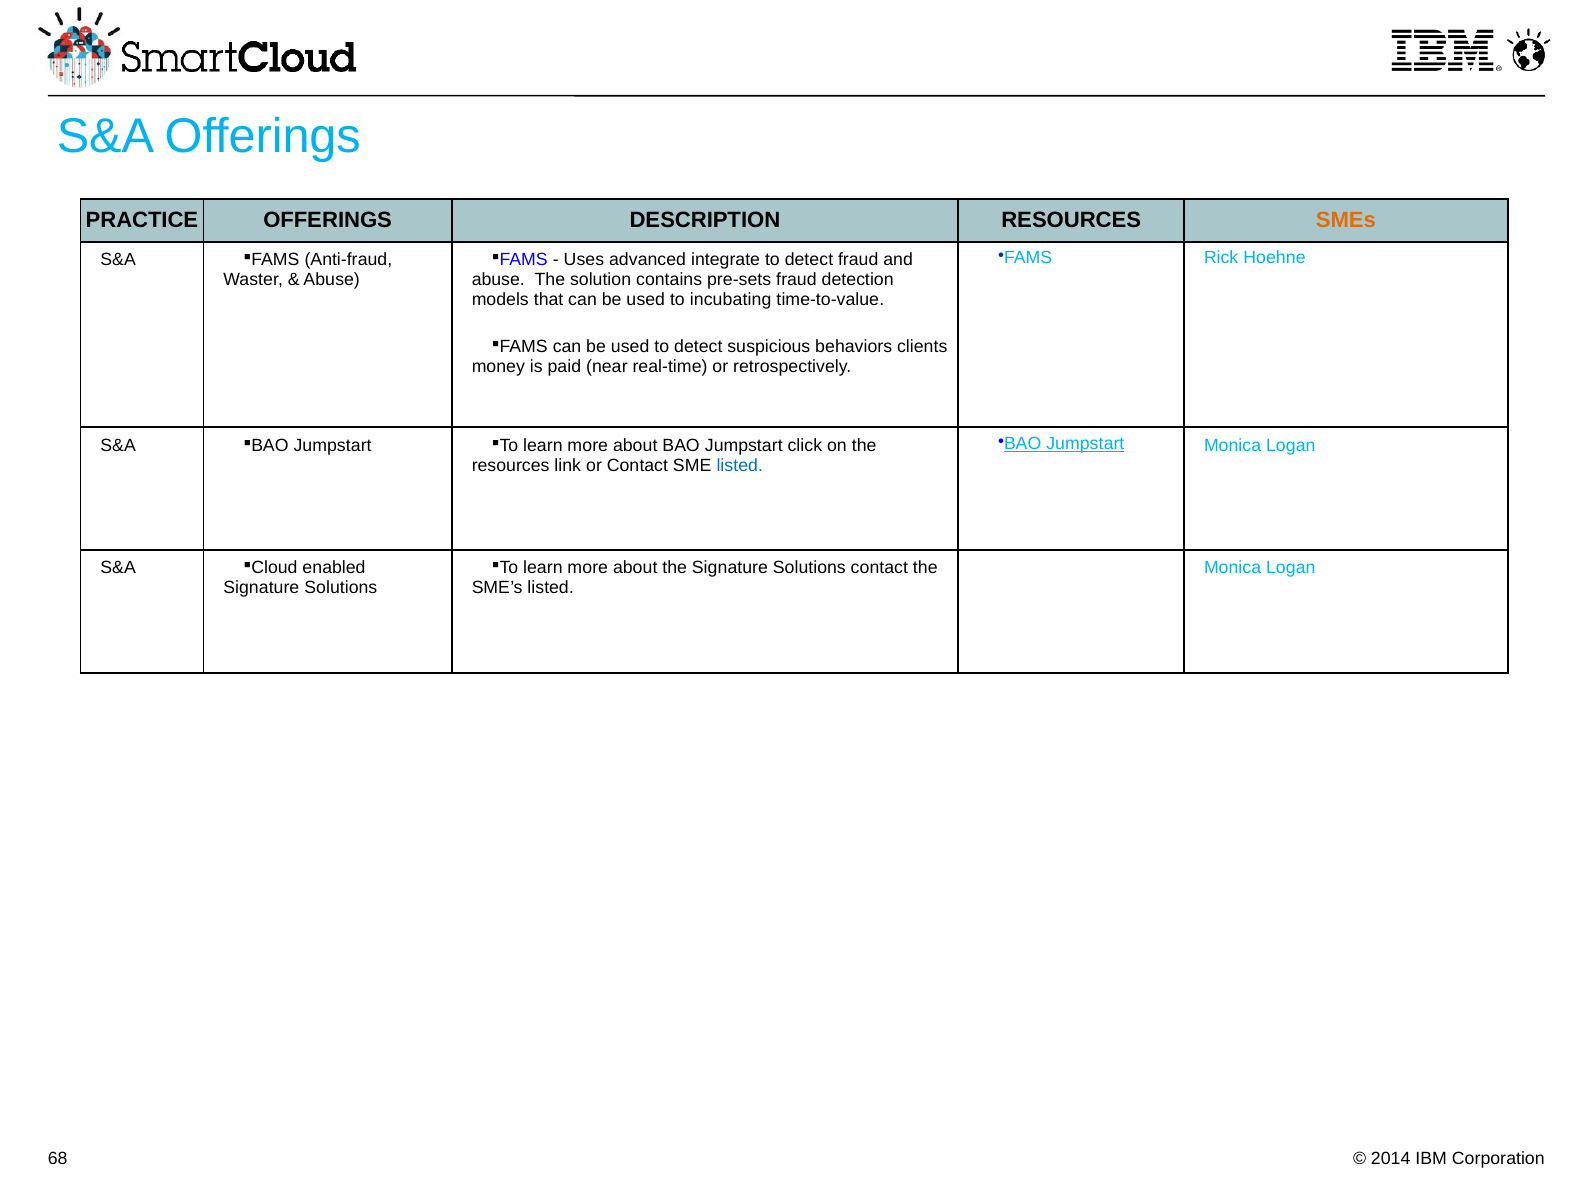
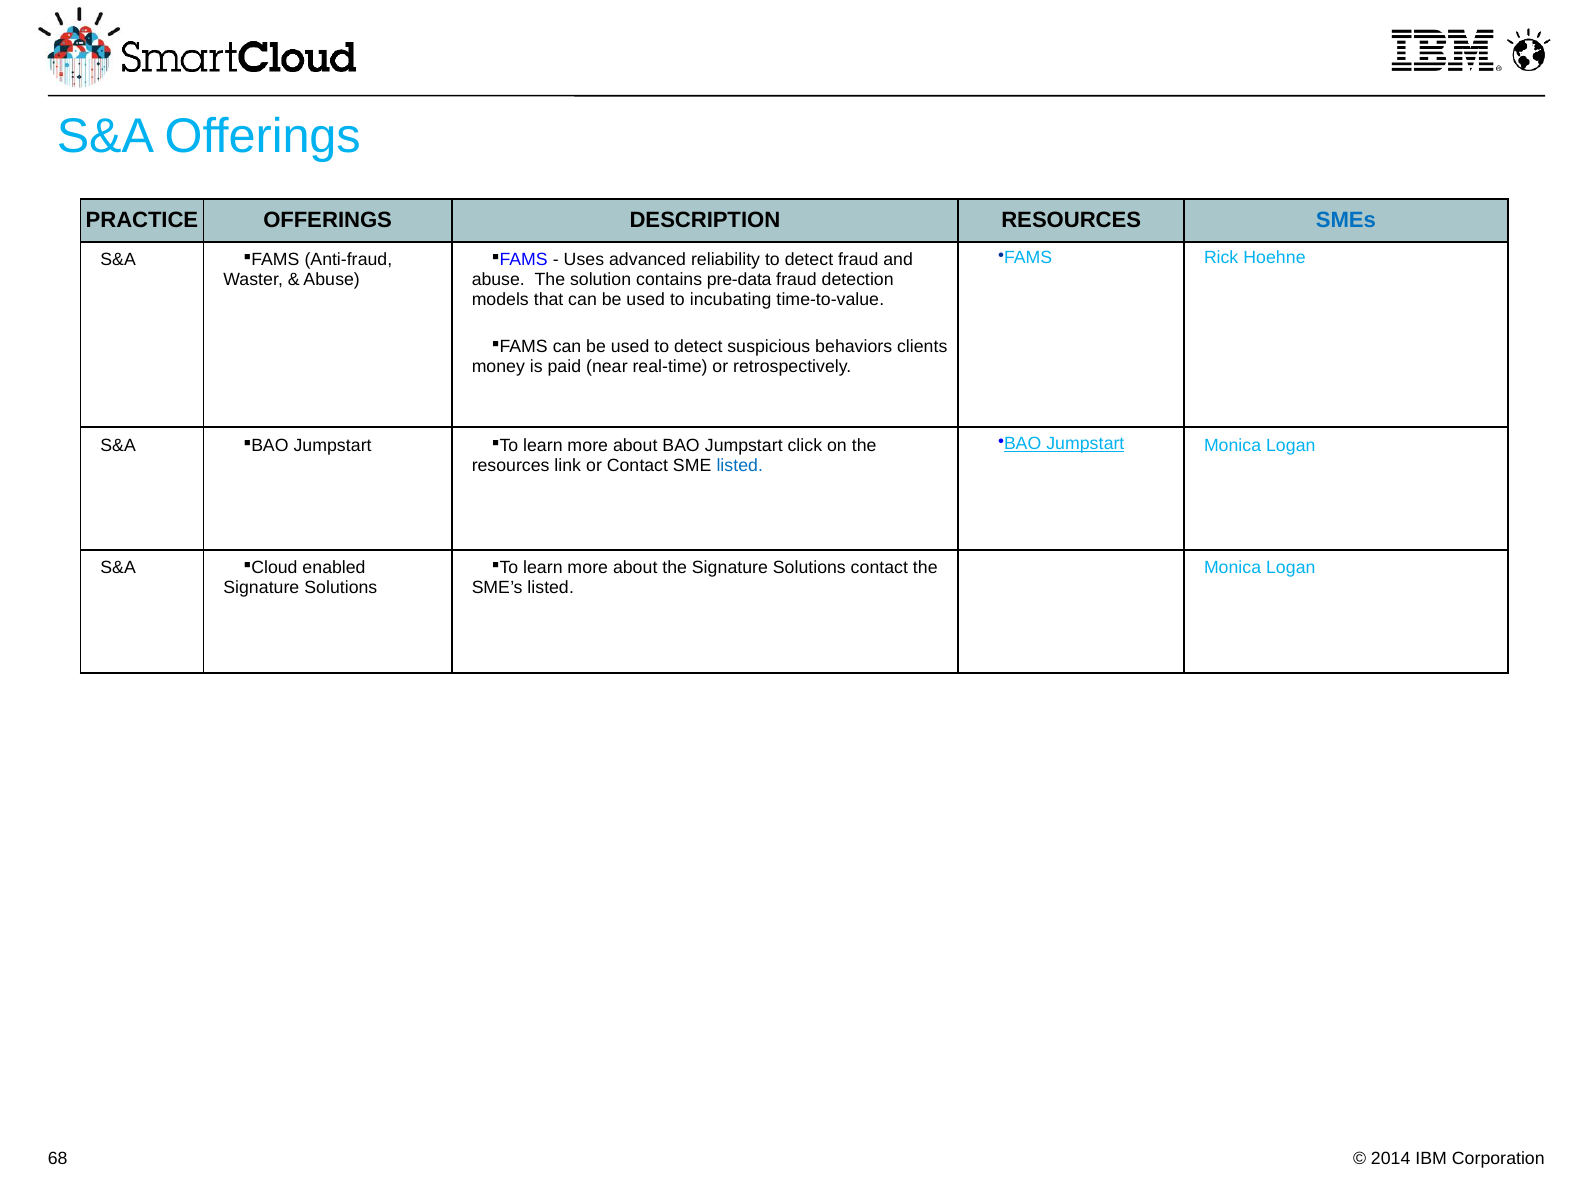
SMEs colour: orange -> blue
integrate: integrate -> reliability
pre-sets: pre-sets -> pre-data
